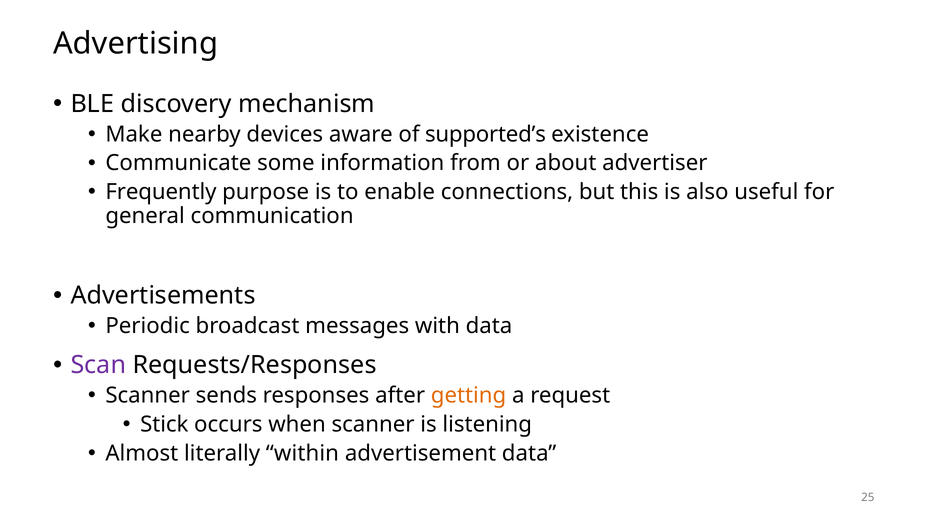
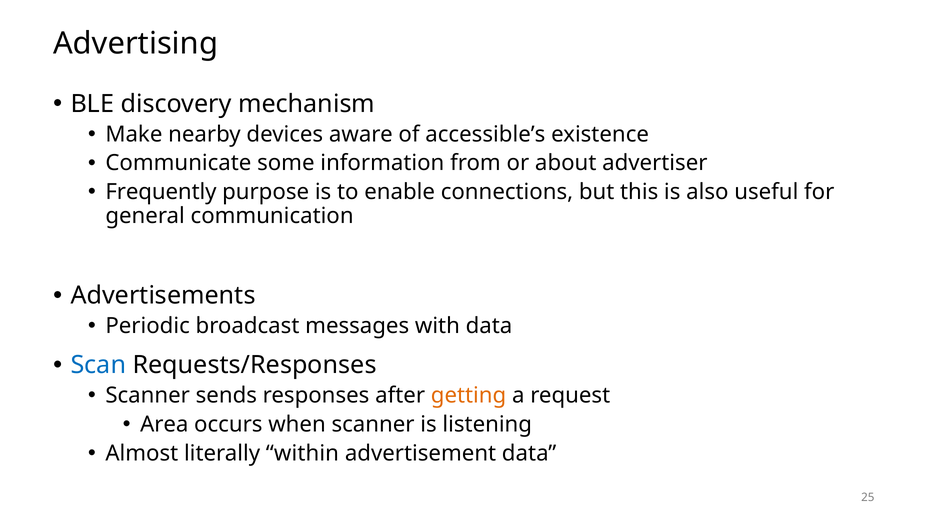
supported’s: supported’s -> accessible’s
Scan colour: purple -> blue
Stick: Stick -> Area
